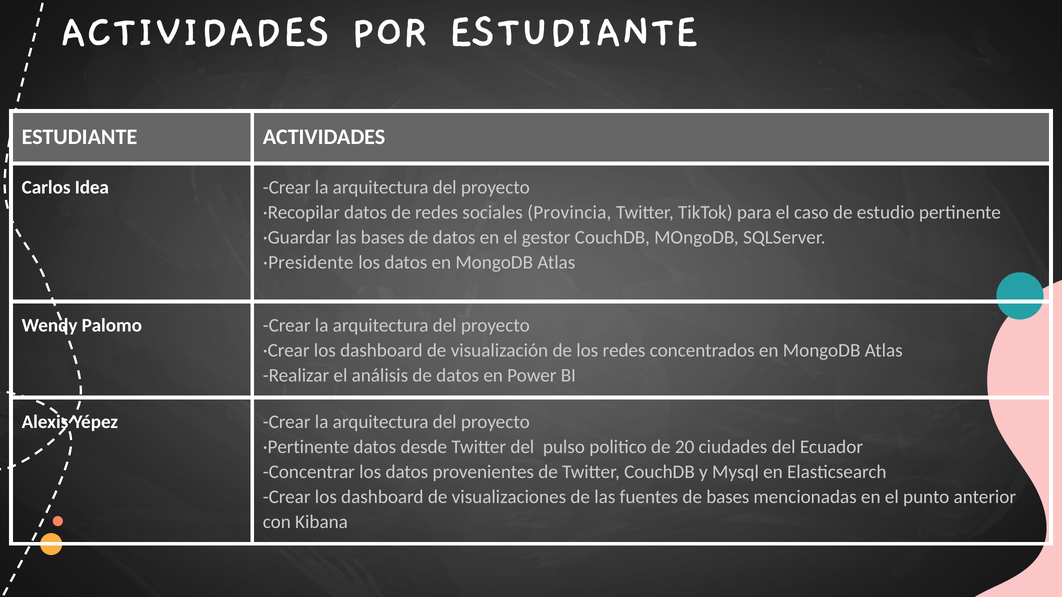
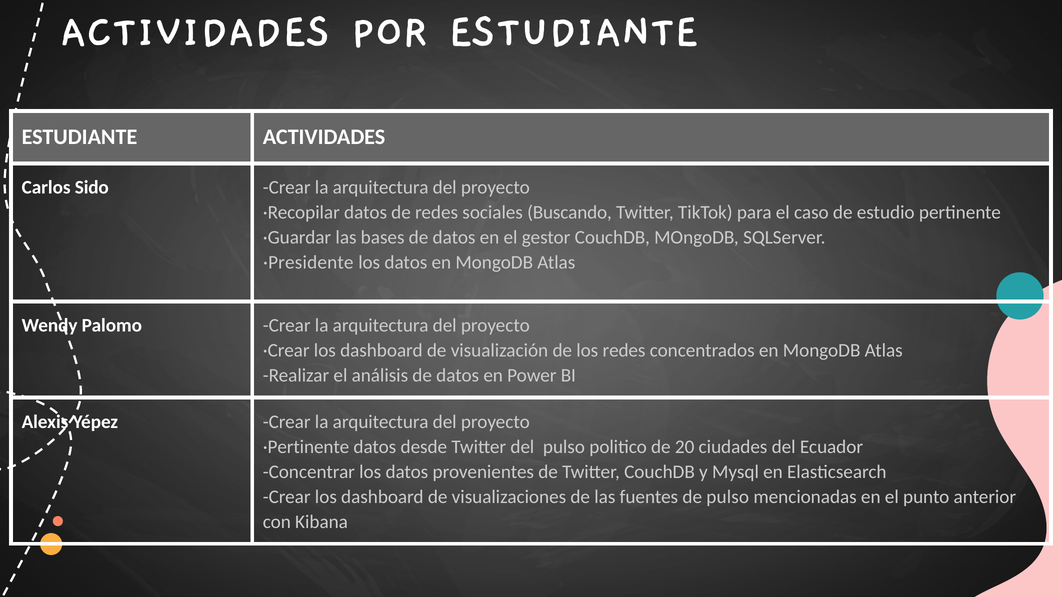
Idea: Idea -> Sido
Provincia: Provincia -> Buscando
de bases: bases -> pulso
